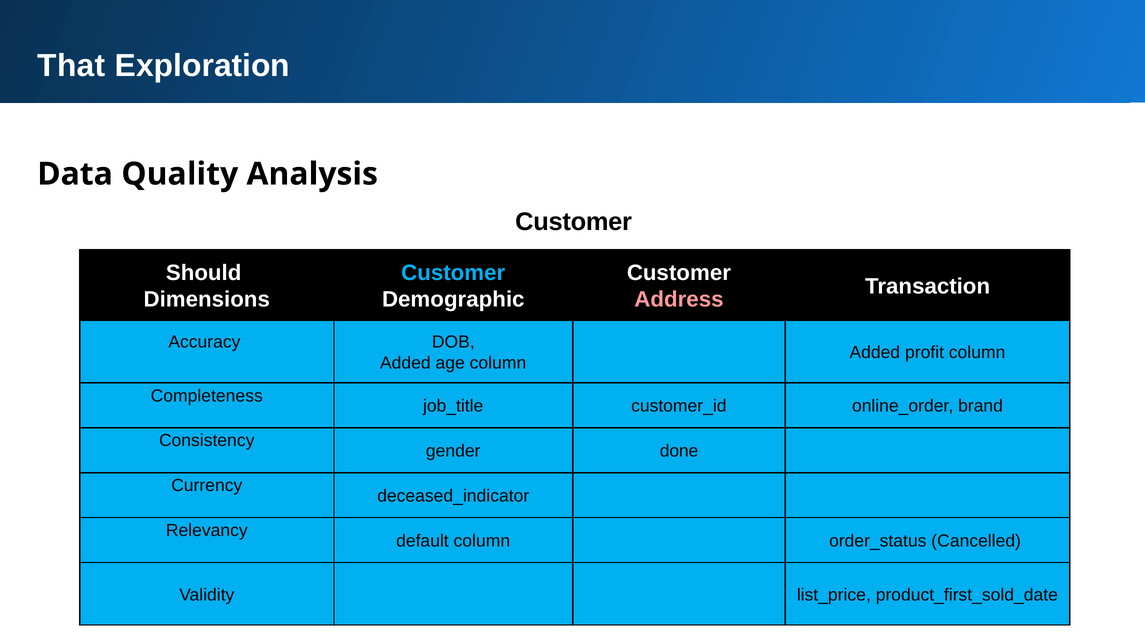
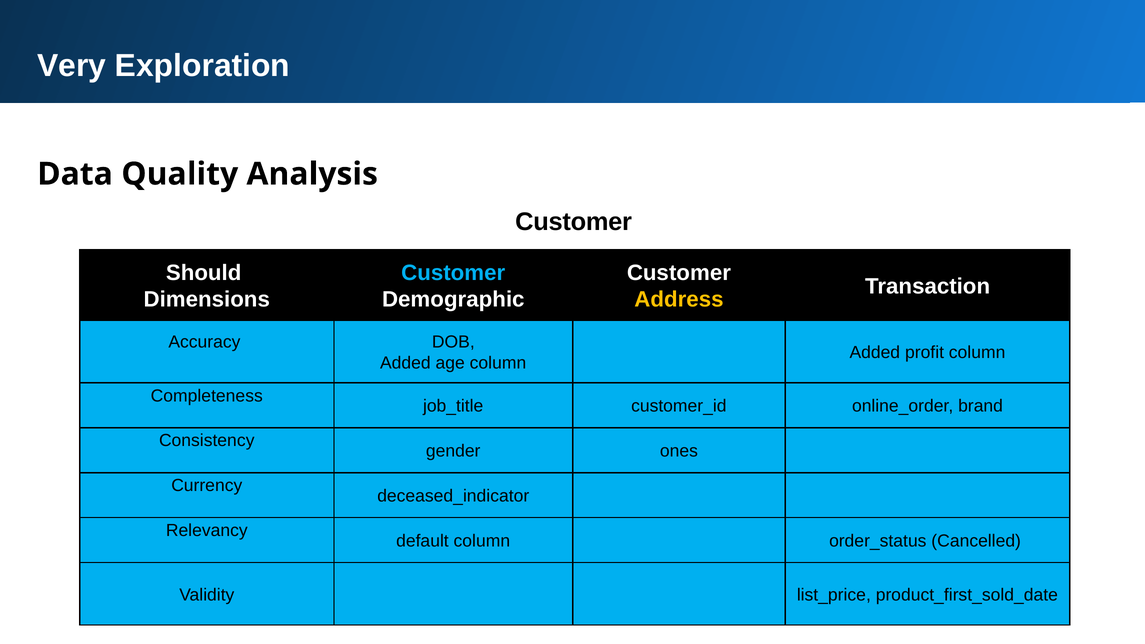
That: That -> Very
Address colour: pink -> yellow
done: done -> ones
